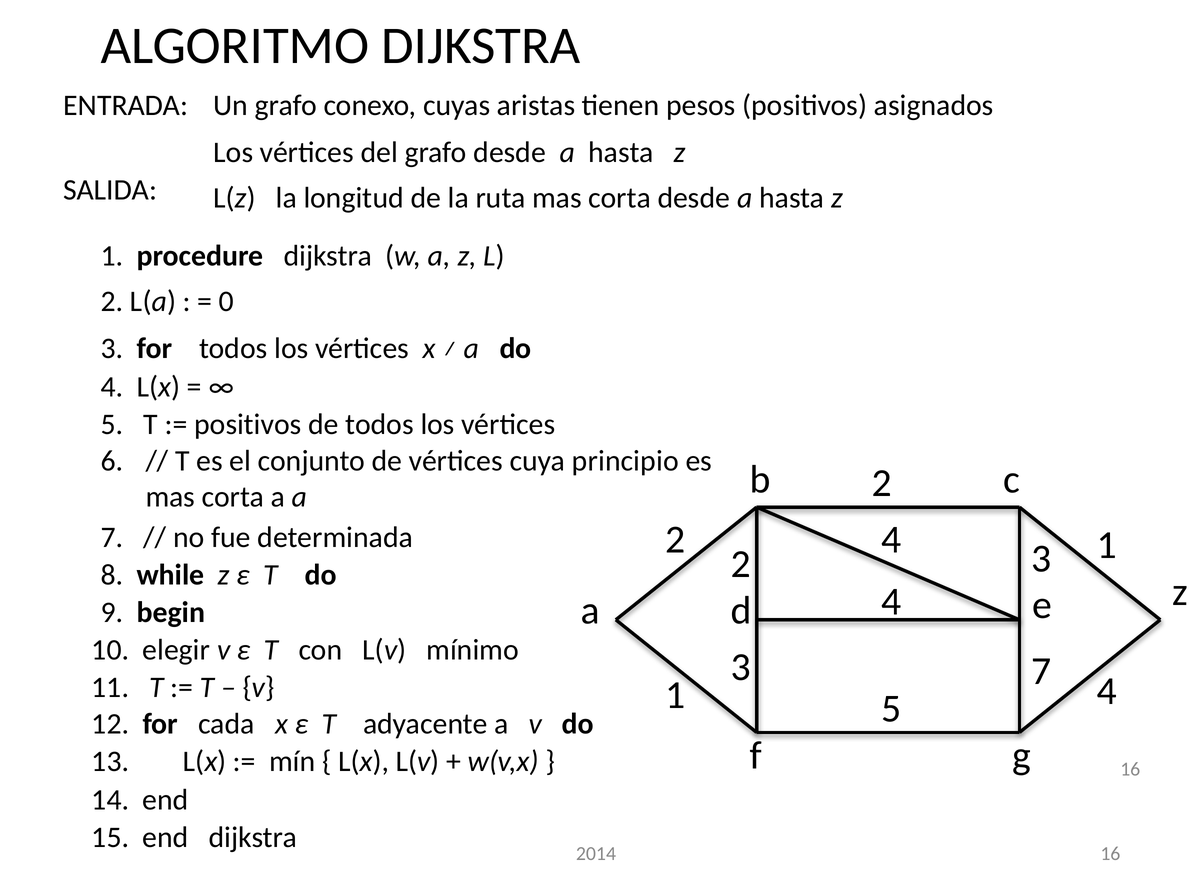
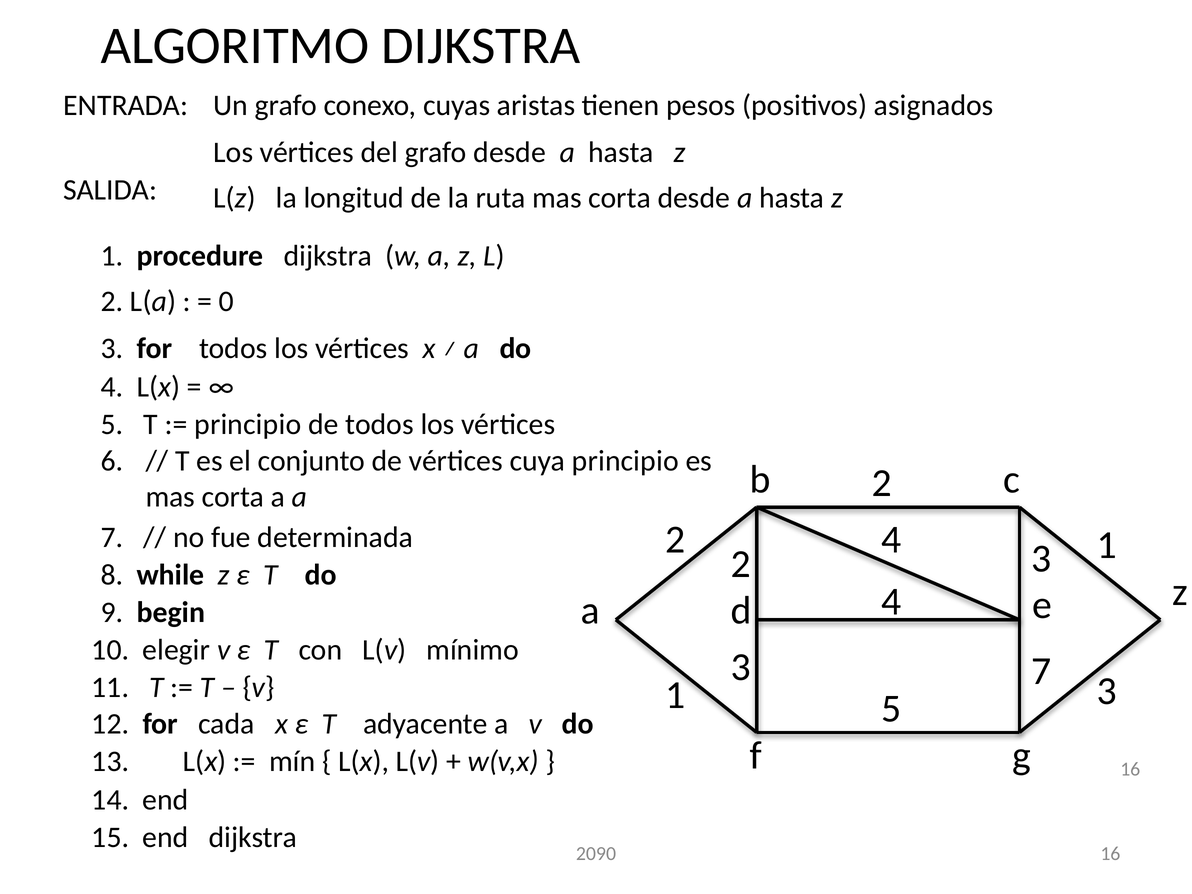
positivos at (248, 425): positivos -> principio
7 4: 4 -> 3
2014: 2014 -> 2090
